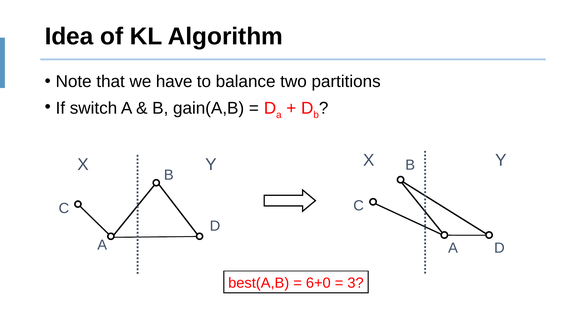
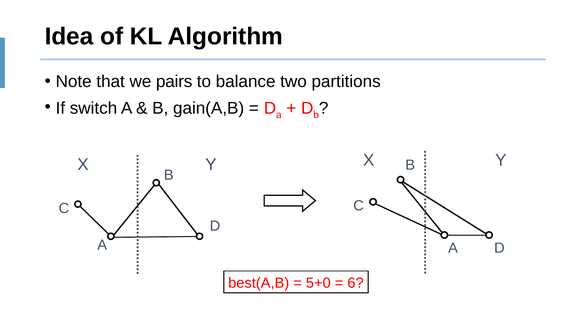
have: have -> pairs
6+0: 6+0 -> 5+0
3: 3 -> 6
